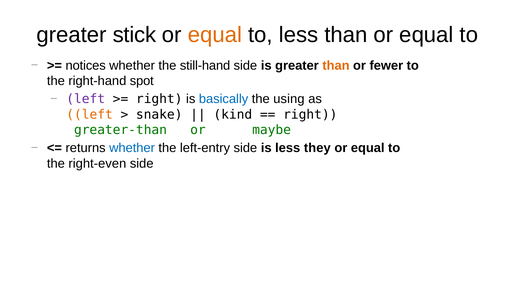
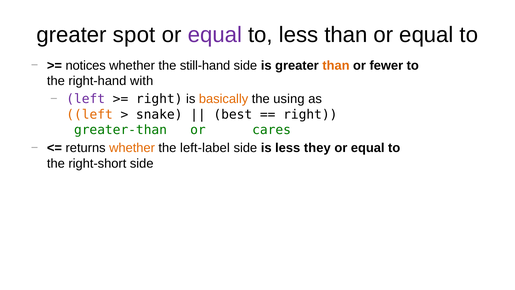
stick: stick -> spot
equal at (215, 35) colour: orange -> purple
spot: spot -> with
basically colour: blue -> orange
kind: kind -> best
maybe: maybe -> cares
whether at (132, 148) colour: blue -> orange
left-entry: left-entry -> left-label
right-even: right-even -> right-short
